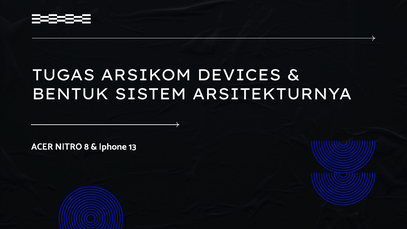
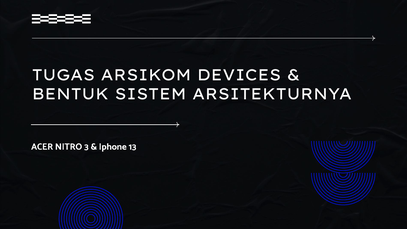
8: 8 -> 3
